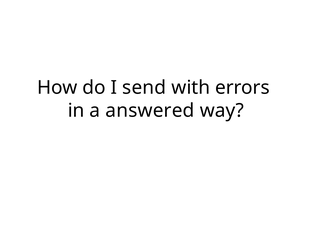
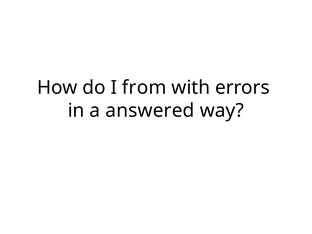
send: send -> from
